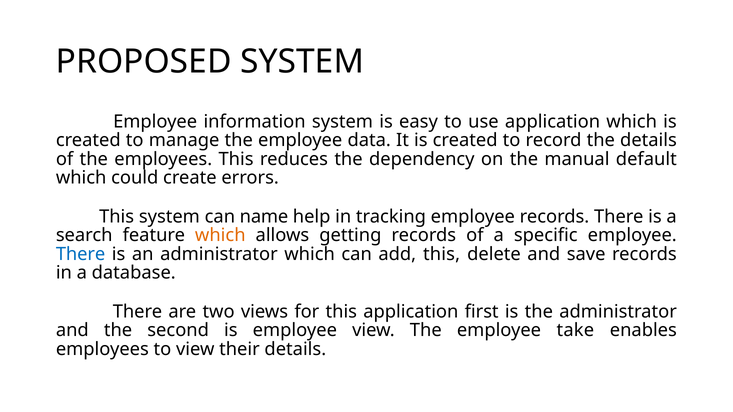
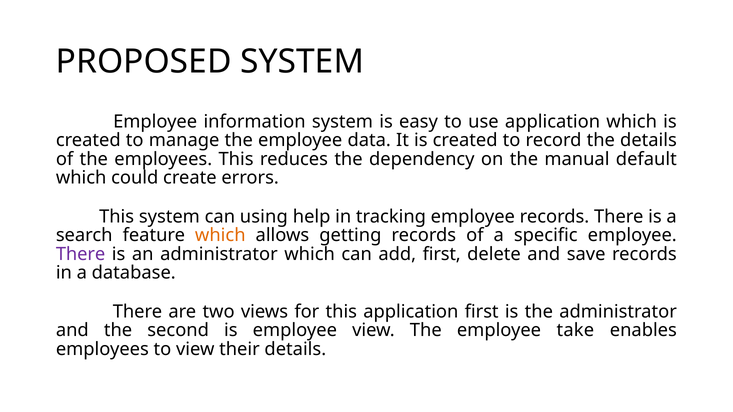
name: name -> using
There at (81, 254) colour: blue -> purple
add this: this -> first
